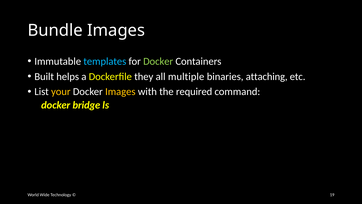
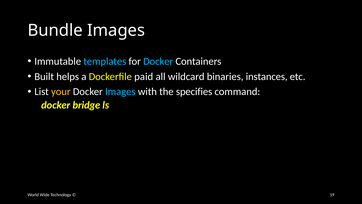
Docker at (158, 61) colour: light green -> light blue
they: they -> paid
multiple: multiple -> wildcard
attaching: attaching -> instances
Images at (120, 92) colour: yellow -> light blue
required: required -> specifies
